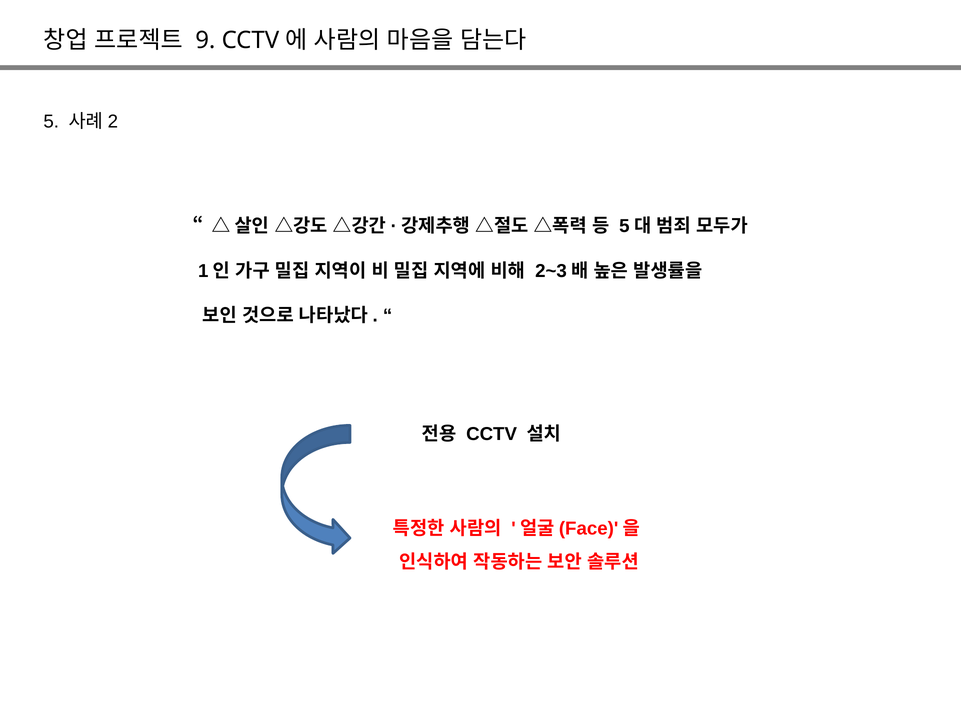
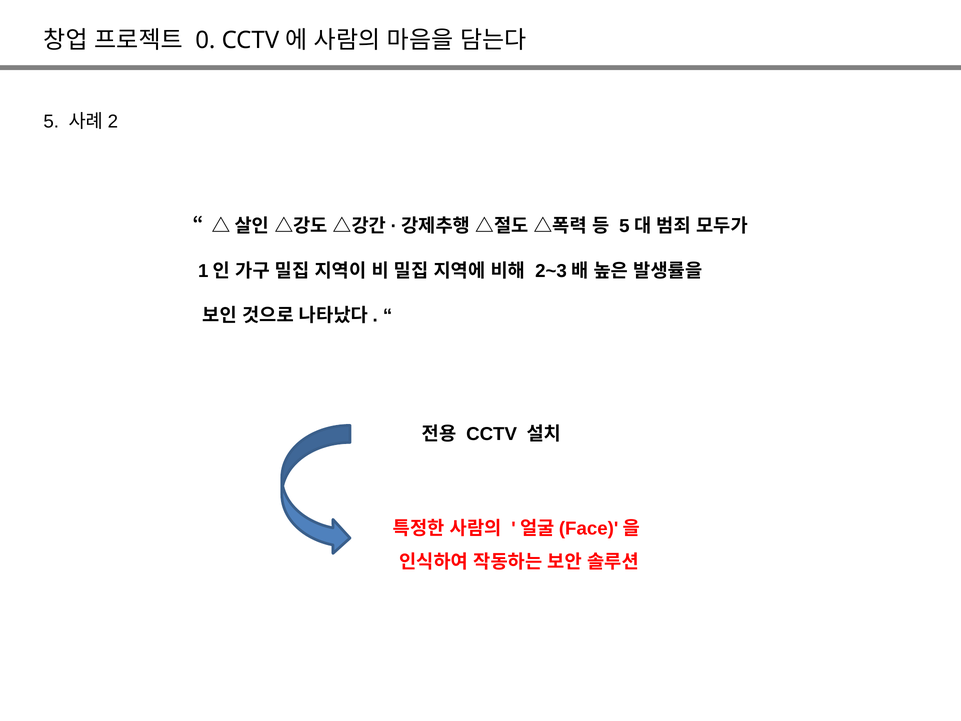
9: 9 -> 0
